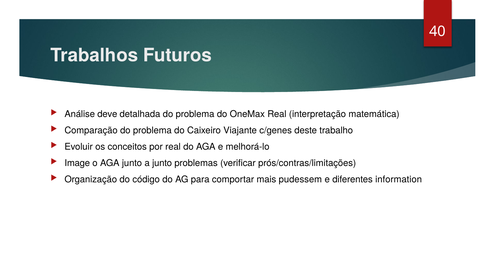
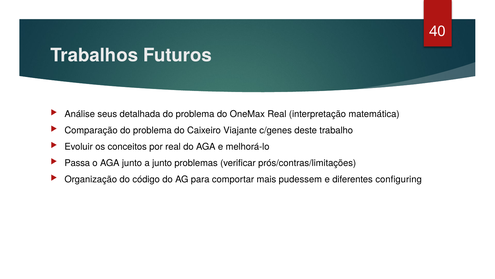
deve: deve -> seus
Image: Image -> Passa
information: information -> configuring
